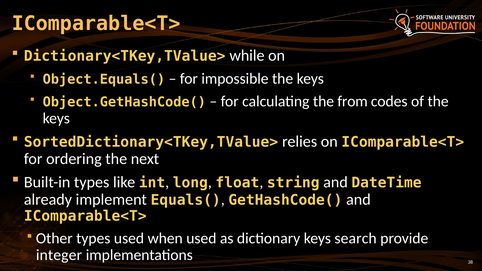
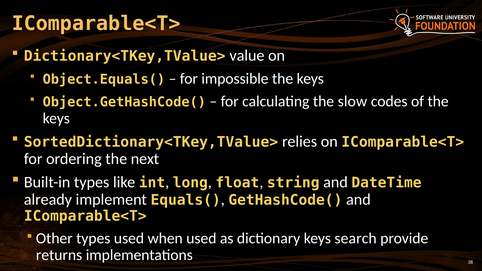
while: while -> value
from: from -> slow
integer: integer -> returns
